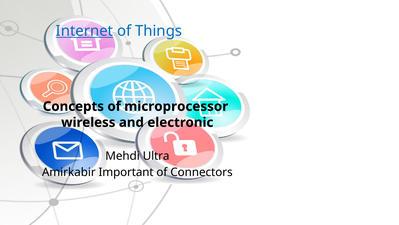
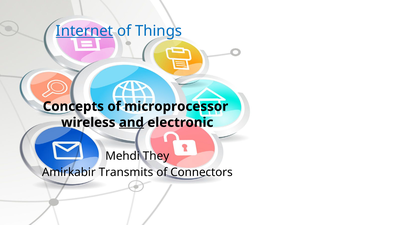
and underline: none -> present
Ultra: Ultra -> They
Important: Important -> Transmits
